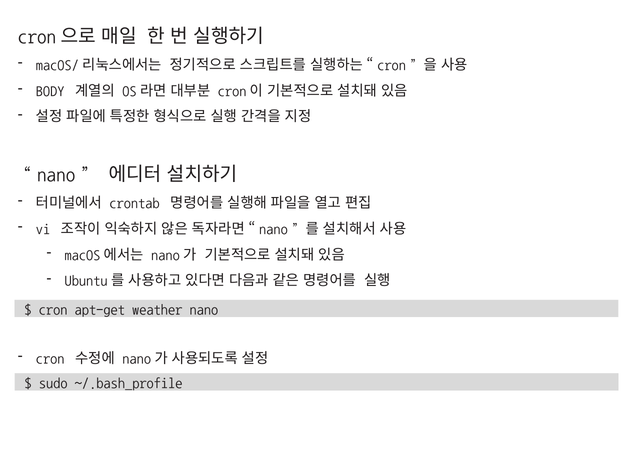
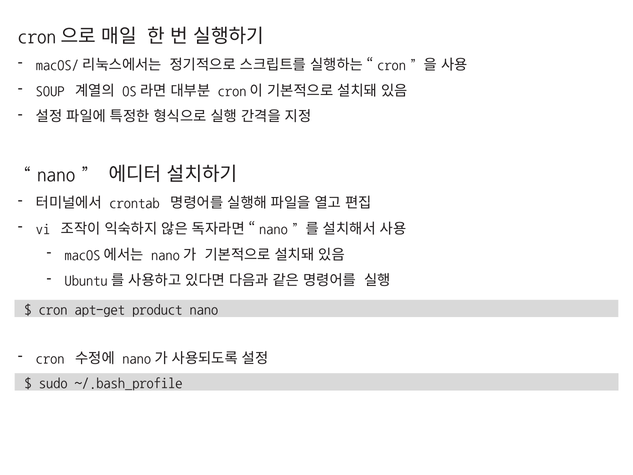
BODY: BODY -> SOUP
weather: weather -> product
